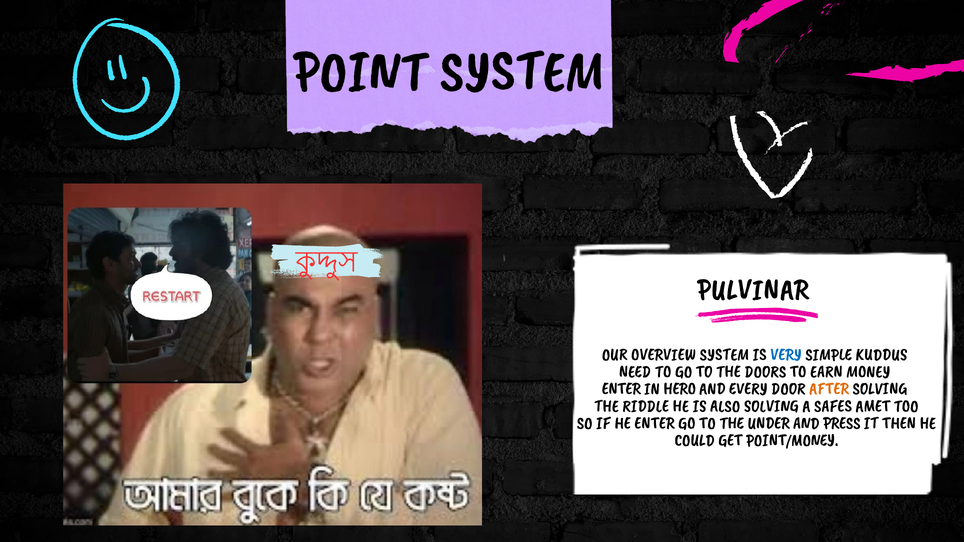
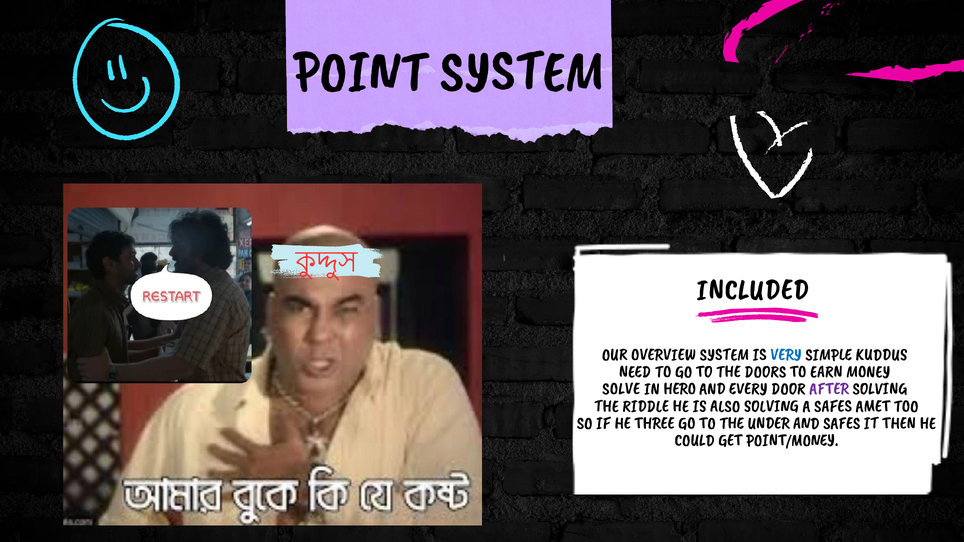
PULVINAR: PULVINAR -> INCLUDED
ENTER at (621, 389): ENTER -> SOLVE
AFTER colour: orange -> purple
HE ENTER: ENTER -> THREE
AND PRESS: PRESS -> SAFES
